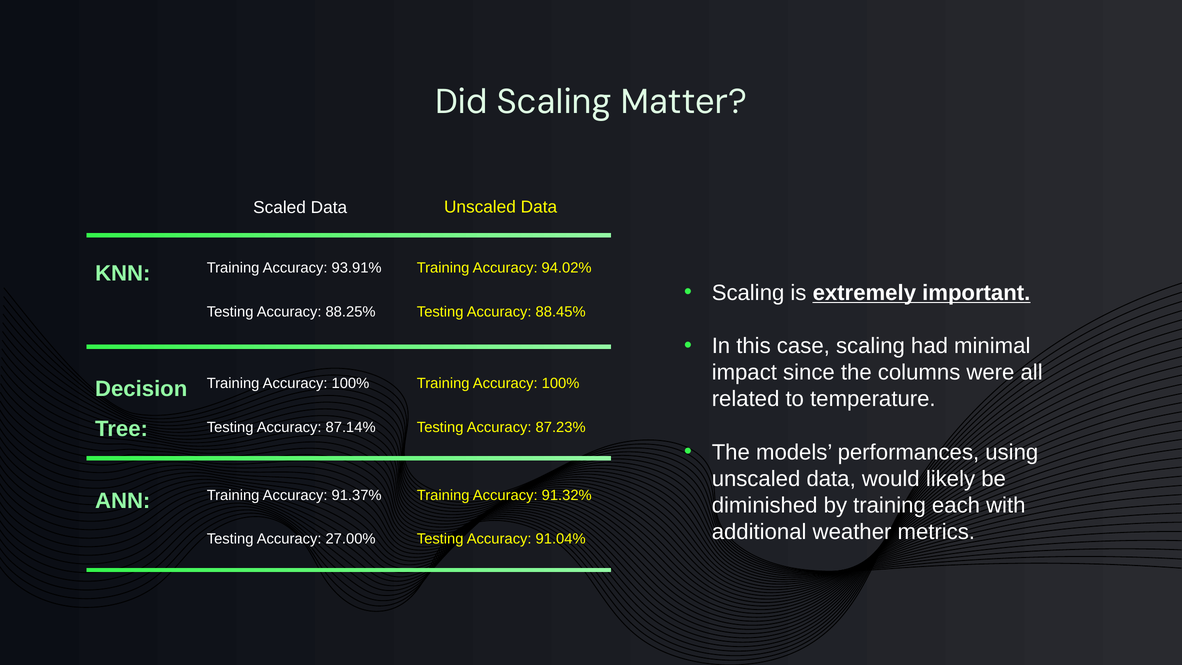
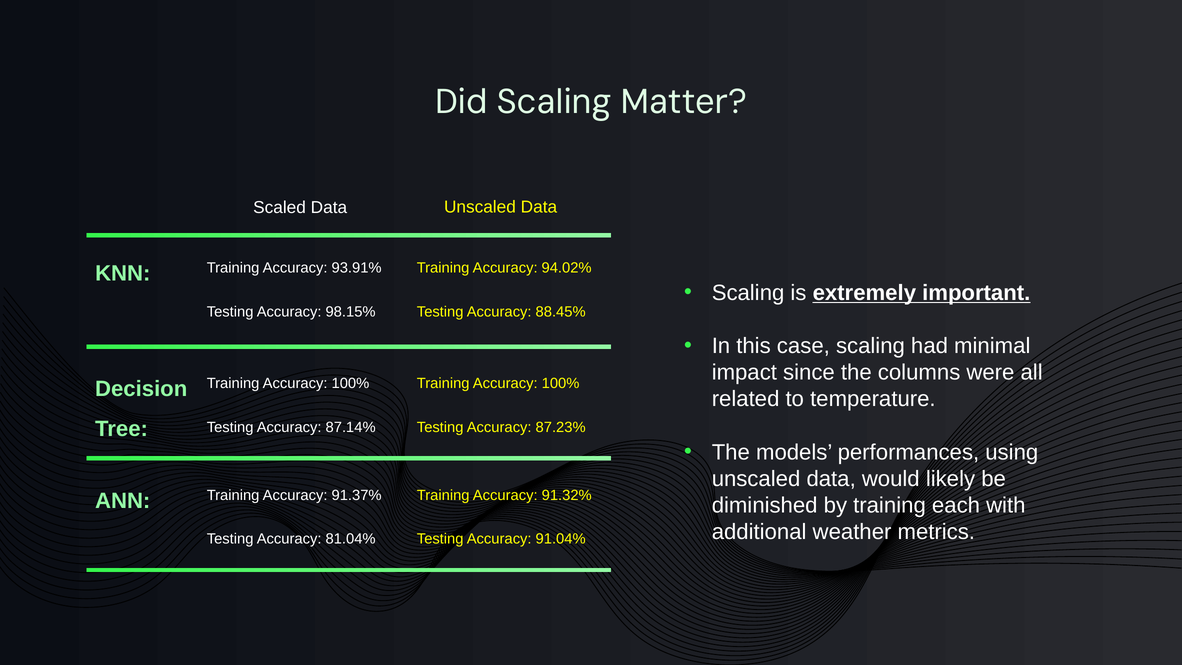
88.25%: 88.25% -> 98.15%
27.00%: 27.00% -> 81.04%
